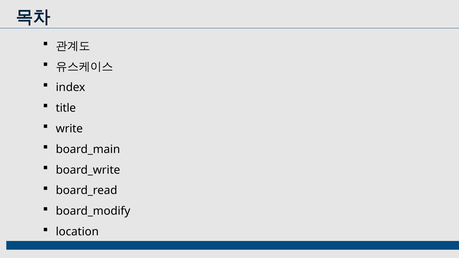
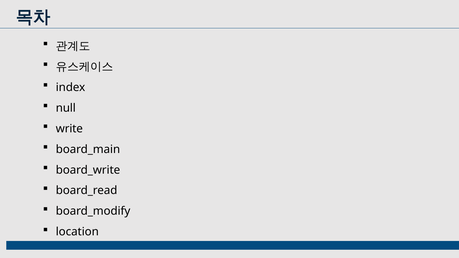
title: title -> null
